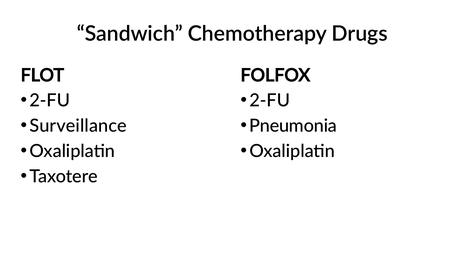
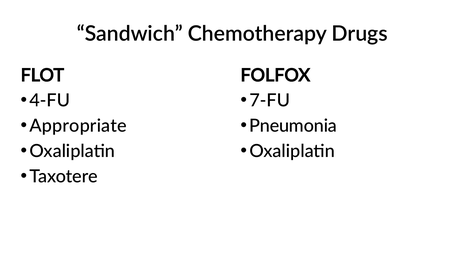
2-FU at (50, 101): 2-FU -> 4-FU
2-FU at (270, 101): 2-FU -> 7-FU
Surveillance: Surveillance -> Appropriate
